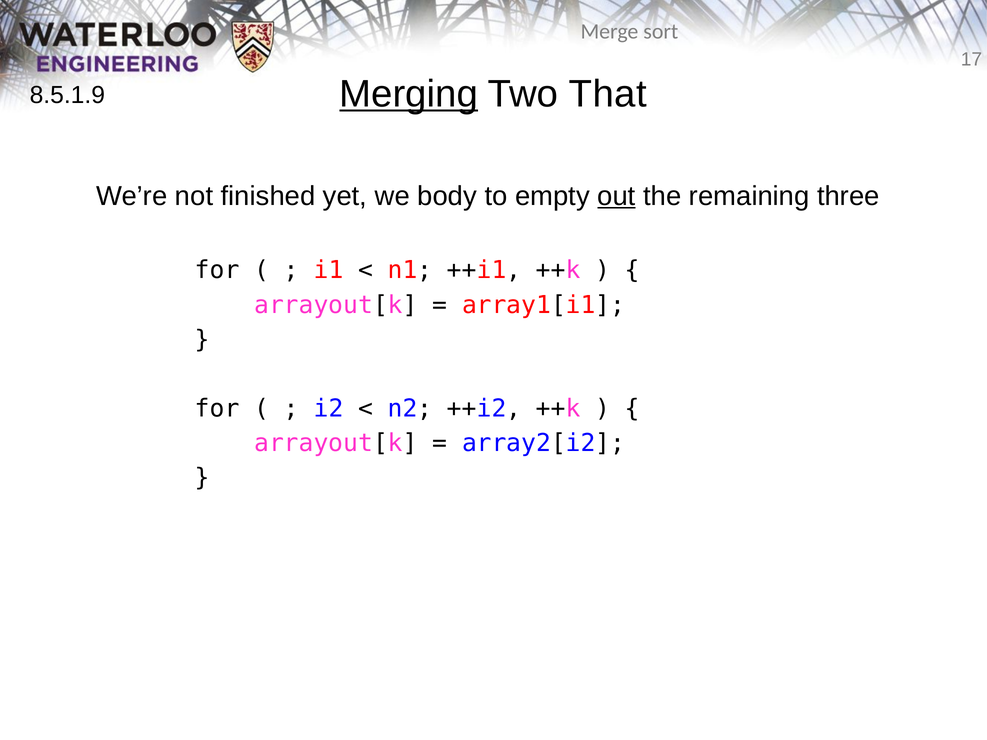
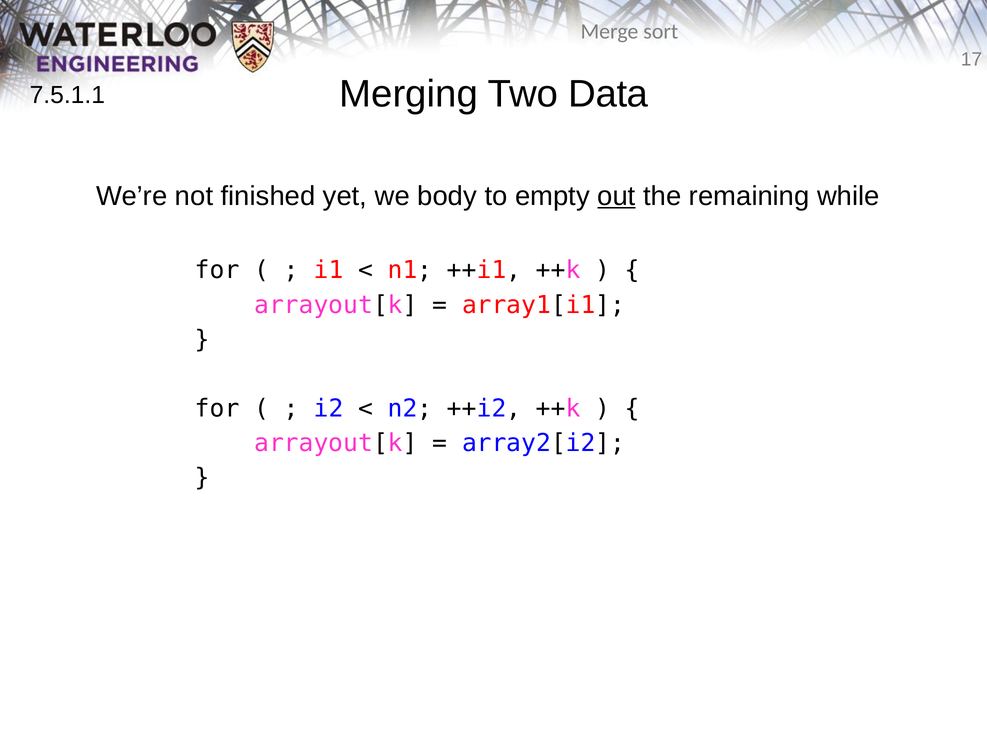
Merging underline: present -> none
That: That -> Data
8.5.1.9: 8.5.1.9 -> 7.5.1.1
three: three -> while
